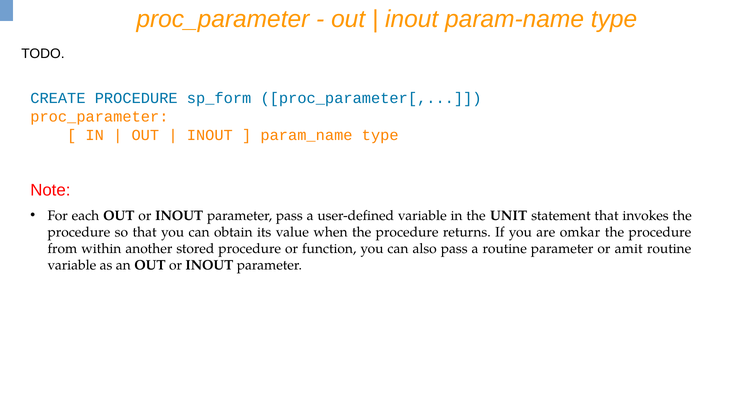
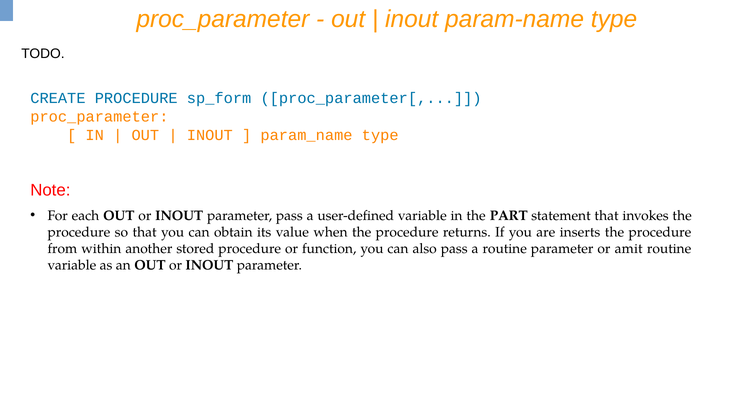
UNIT: UNIT -> PART
omkar: omkar -> inserts
